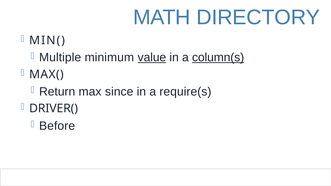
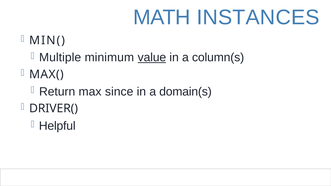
DIRECTORY: DIRECTORY -> INSTANCES
column(s underline: present -> none
require(s: require(s -> domain(s
Before: Before -> Helpful
